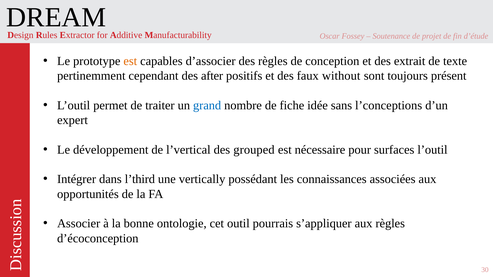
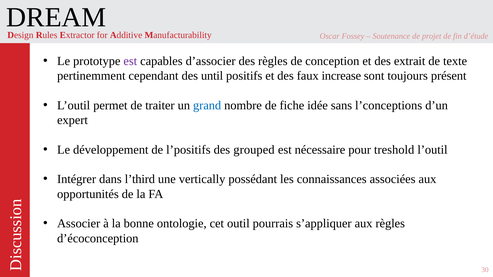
est at (130, 61) colour: orange -> purple
after: after -> until
without: without -> increase
l’vertical: l’vertical -> l’positifs
surfaces: surfaces -> treshold
